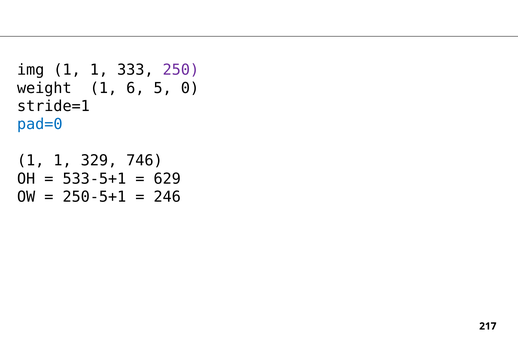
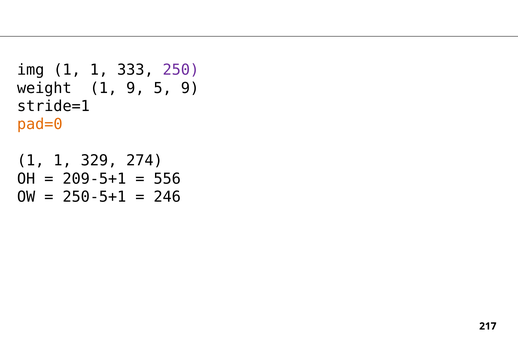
1 6: 6 -> 9
5 0: 0 -> 9
pad=0 colour: blue -> orange
746: 746 -> 274
533-5+1: 533-5+1 -> 209-5+1
629: 629 -> 556
